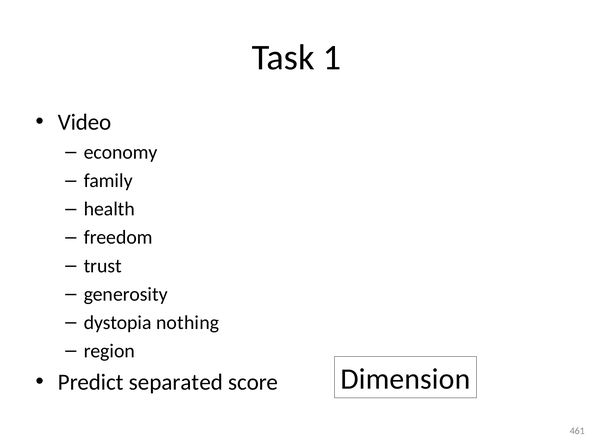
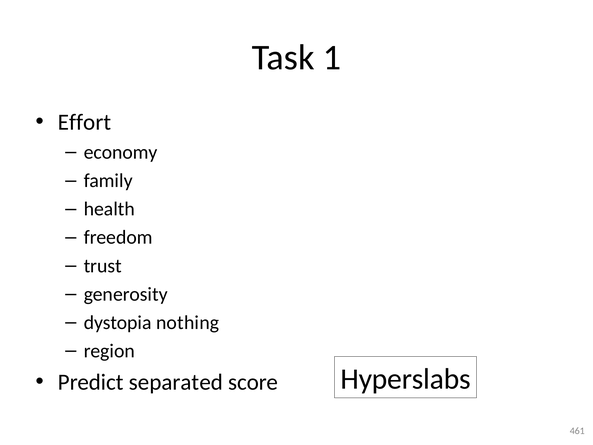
Video: Video -> Effort
Dimension: Dimension -> Hyperslabs
